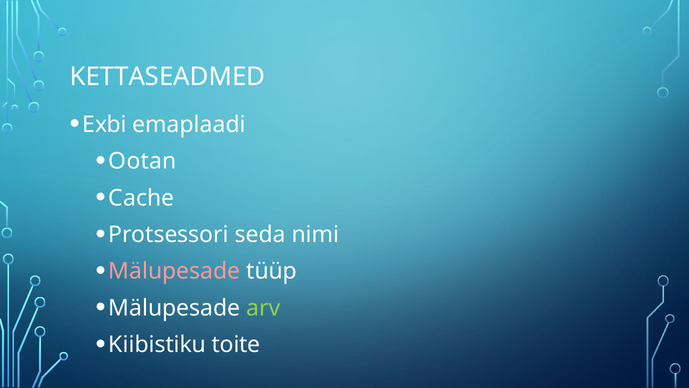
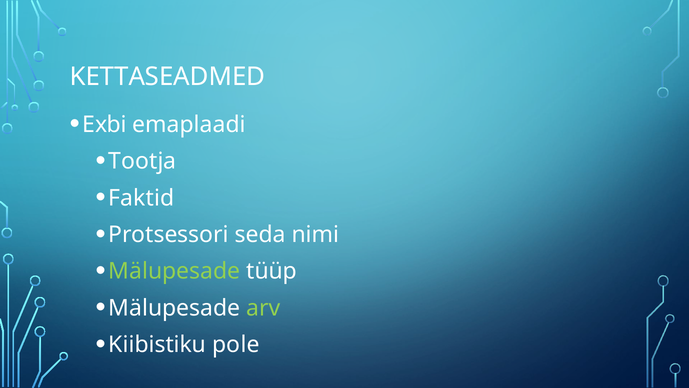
Ootan: Ootan -> Tootja
Cache: Cache -> Faktid
Mälupesade at (174, 271) colour: pink -> light green
toite: toite -> pole
